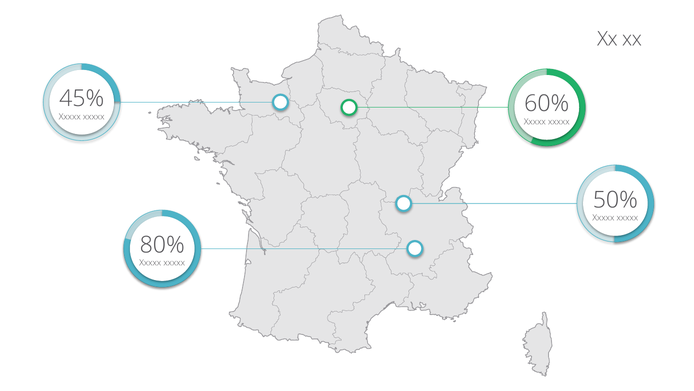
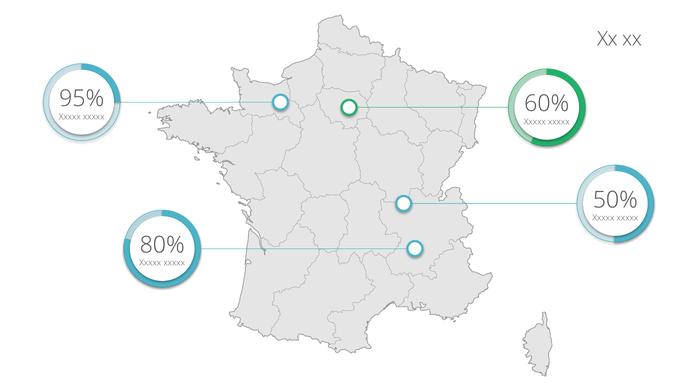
45%: 45% -> 95%
